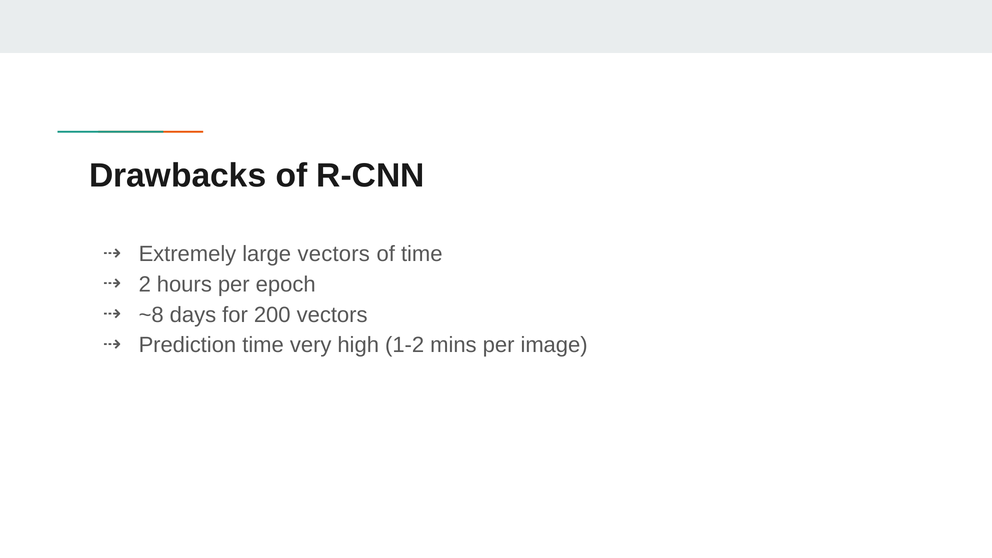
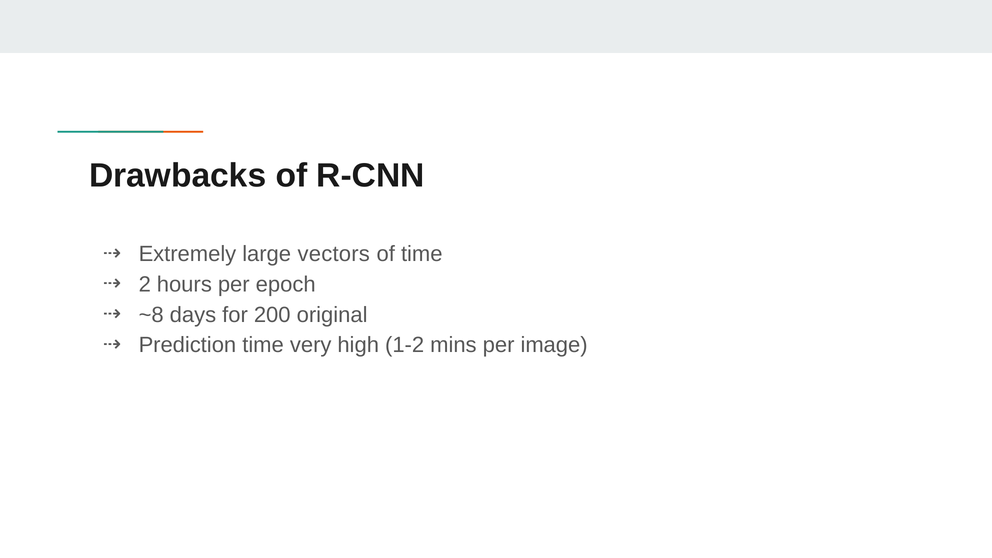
200 vectors: vectors -> original
